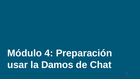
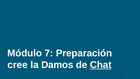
4: 4 -> 7
usar: usar -> cree
Chat underline: none -> present
